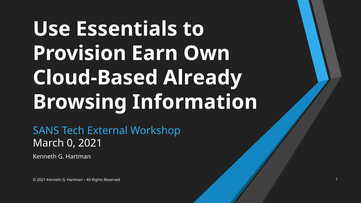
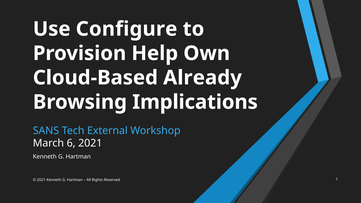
Essentials: Essentials -> Configure
Earn: Earn -> Help
Information: Information -> Implications
0: 0 -> 6
